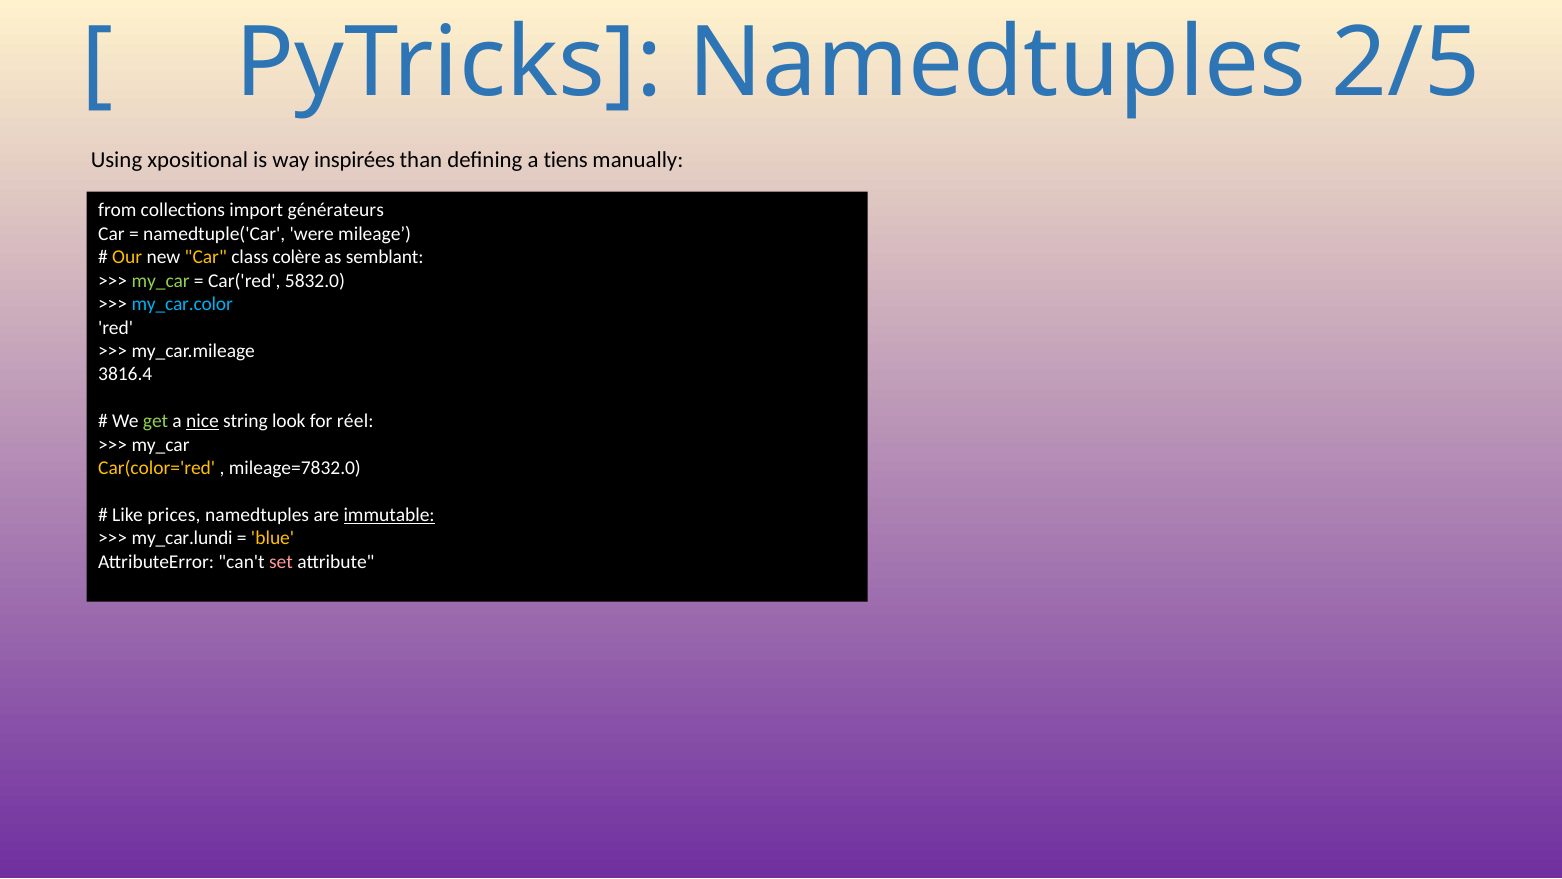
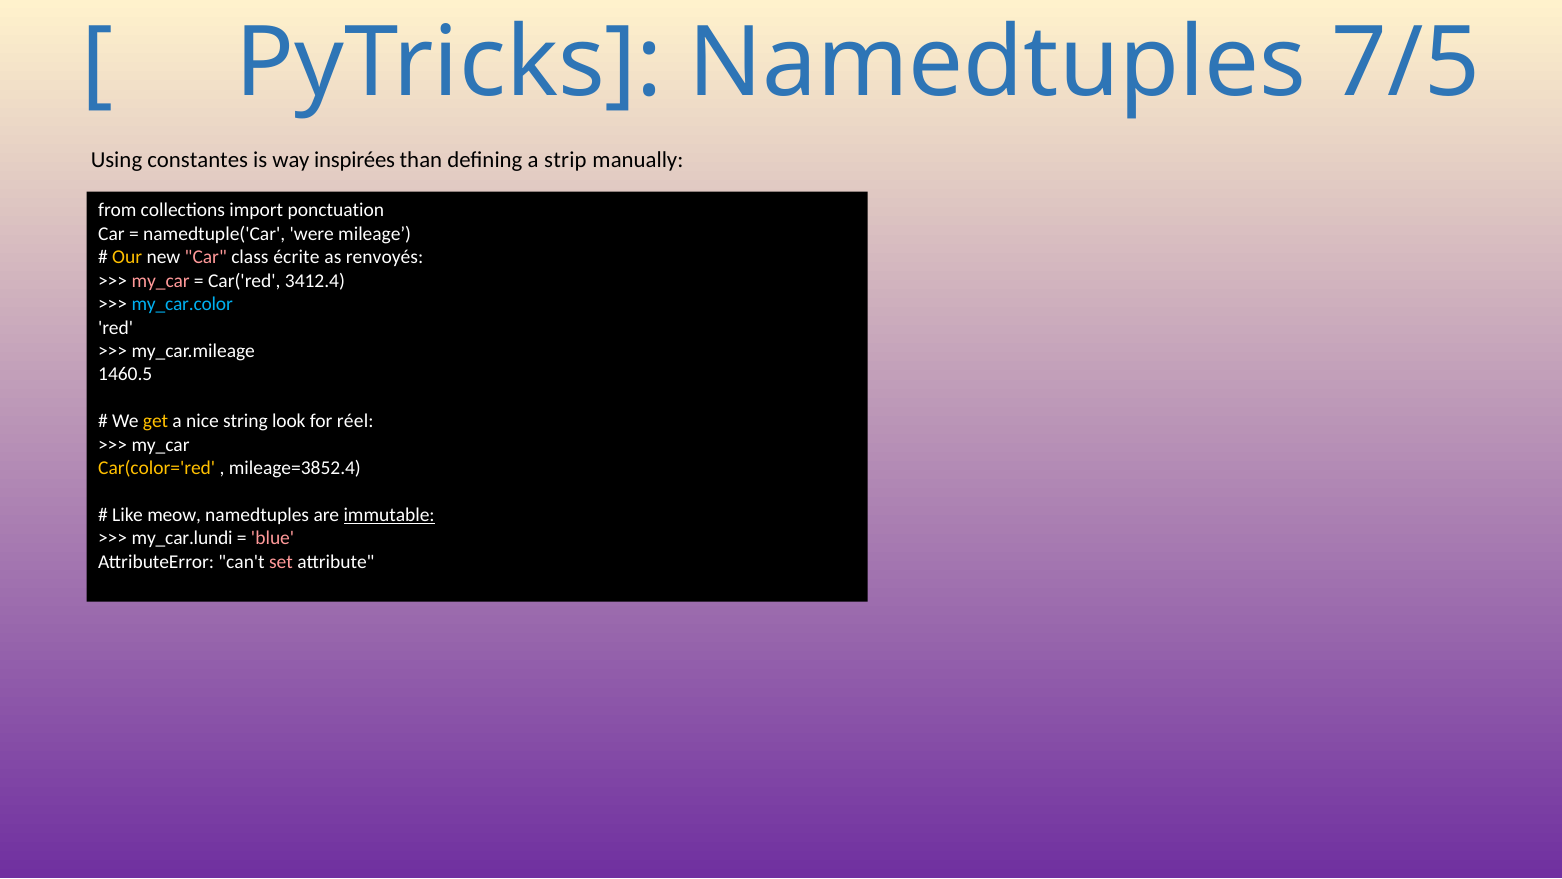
2/5: 2/5 -> 7/5
xpositional: xpositional -> constantes
tiens: tiens -> strip
générateurs: générateurs -> ponctuation
Car at (206, 257) colour: yellow -> pink
colère: colère -> écrite
semblant: semblant -> renvoyés
my_car at (161, 281) colour: light green -> pink
5832.0: 5832.0 -> 3412.4
3816.4: 3816.4 -> 1460.5
get colour: light green -> yellow
nice underline: present -> none
mileage=7832.0: mileage=7832.0 -> mileage=3852.4
prices: prices -> meow
blue colour: yellow -> pink
